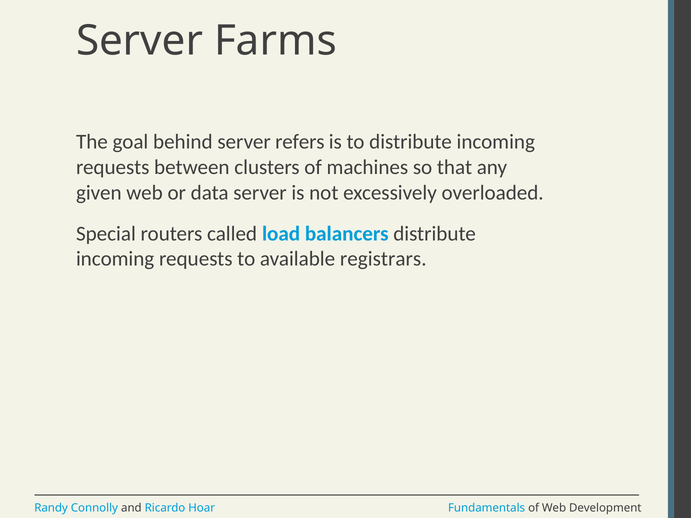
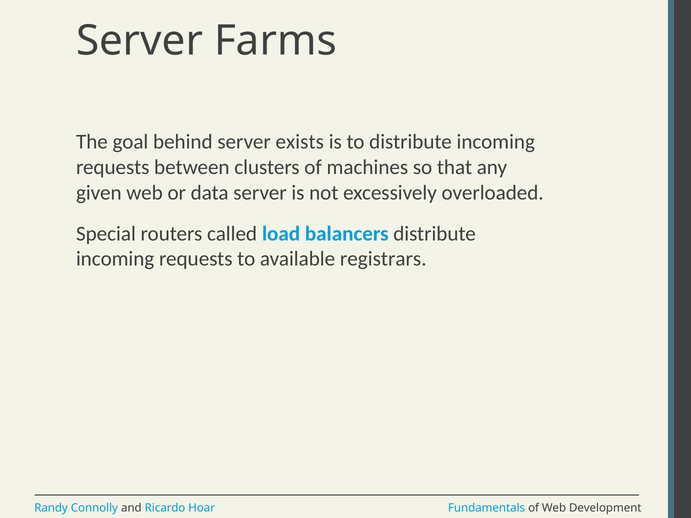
refers: refers -> exists
